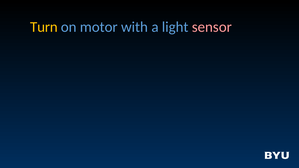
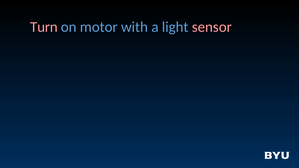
Turn colour: yellow -> pink
